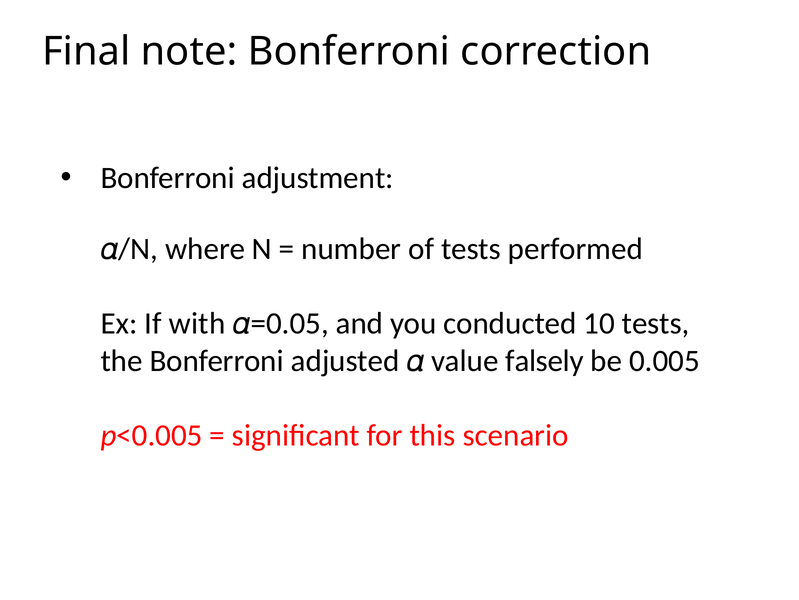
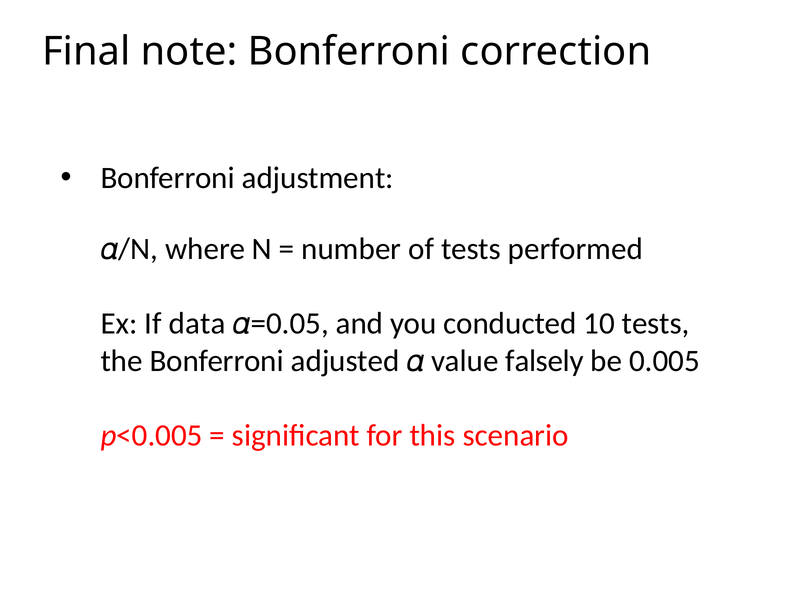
with: with -> data
